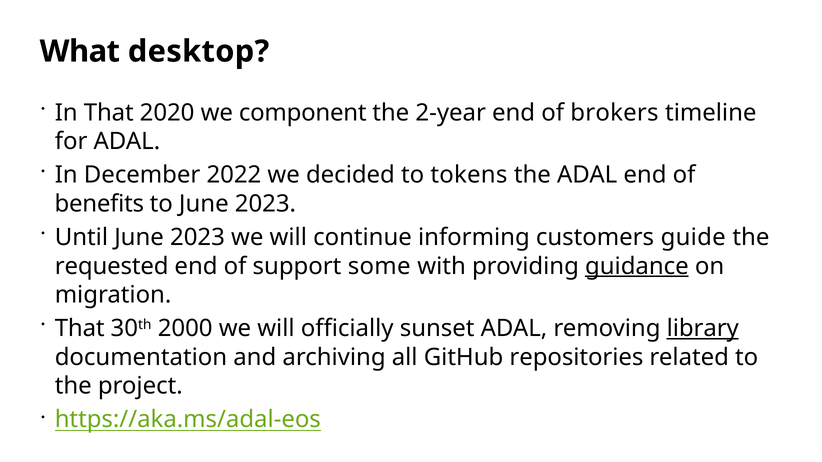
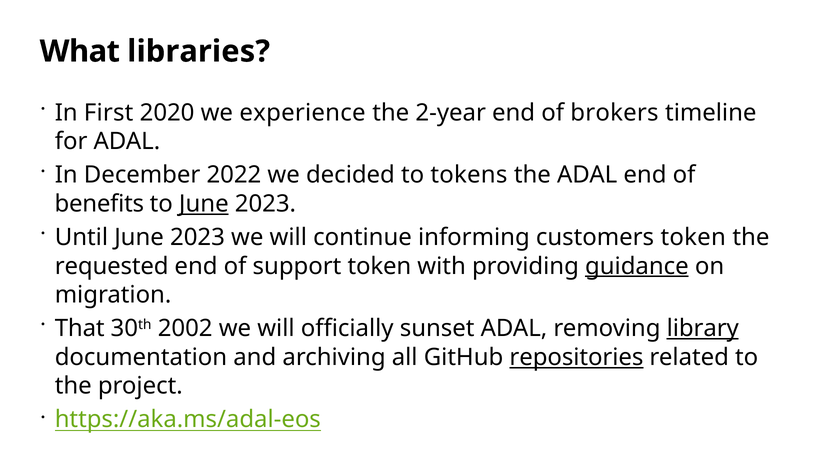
desktop: desktop -> libraries
In That: That -> First
component: component -> experience
June at (204, 204) underline: none -> present
customers guide: guide -> token
support some: some -> token
2000: 2000 -> 2002
repositories underline: none -> present
